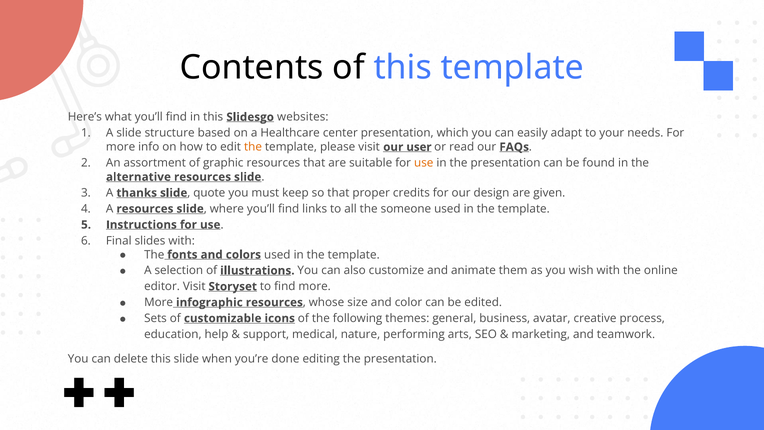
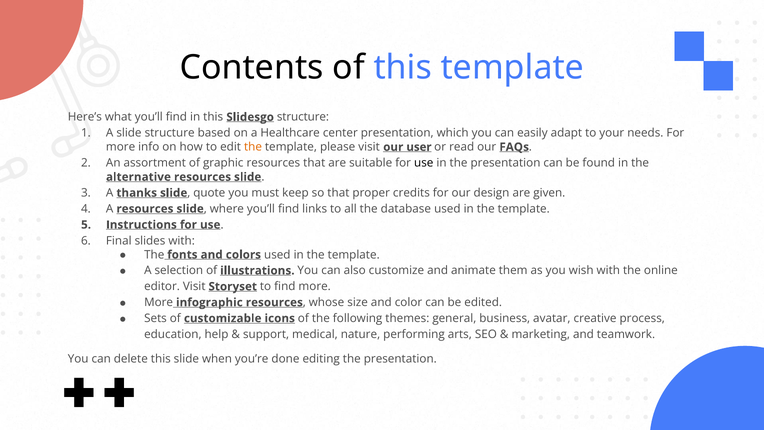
Slidesgo websites: websites -> structure
use at (424, 163) colour: orange -> black
someone: someone -> database
